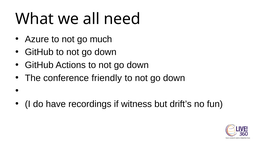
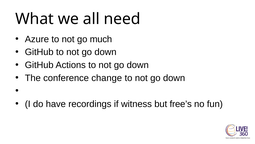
friendly: friendly -> change
drift’s: drift’s -> free’s
